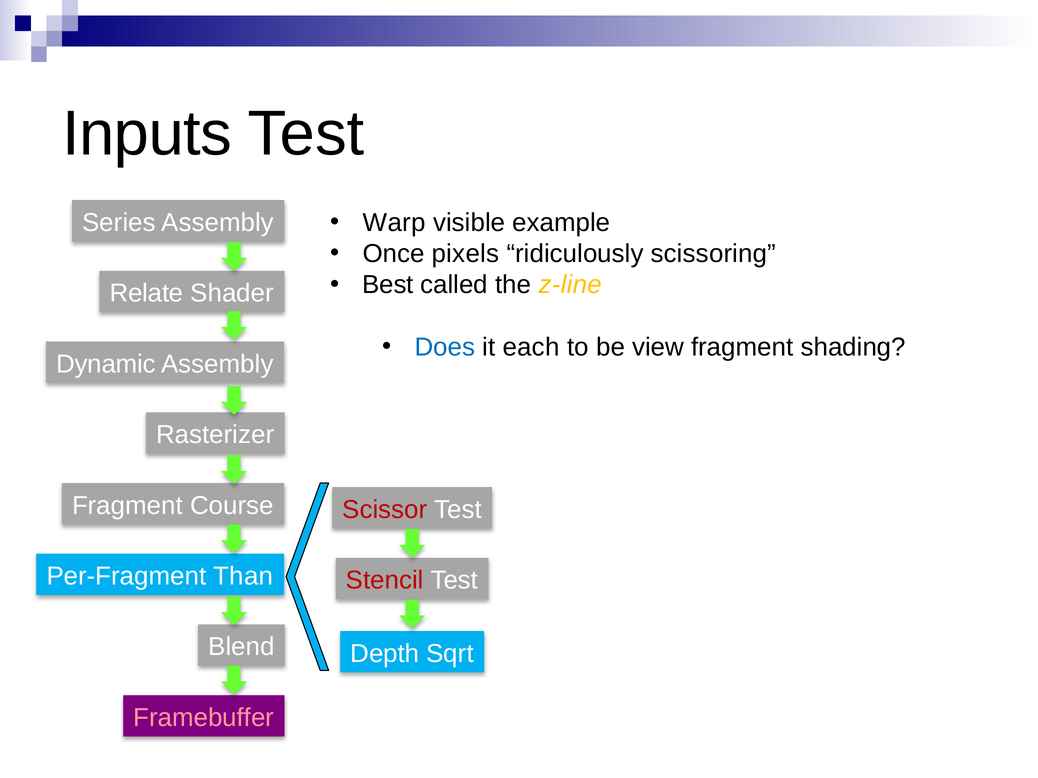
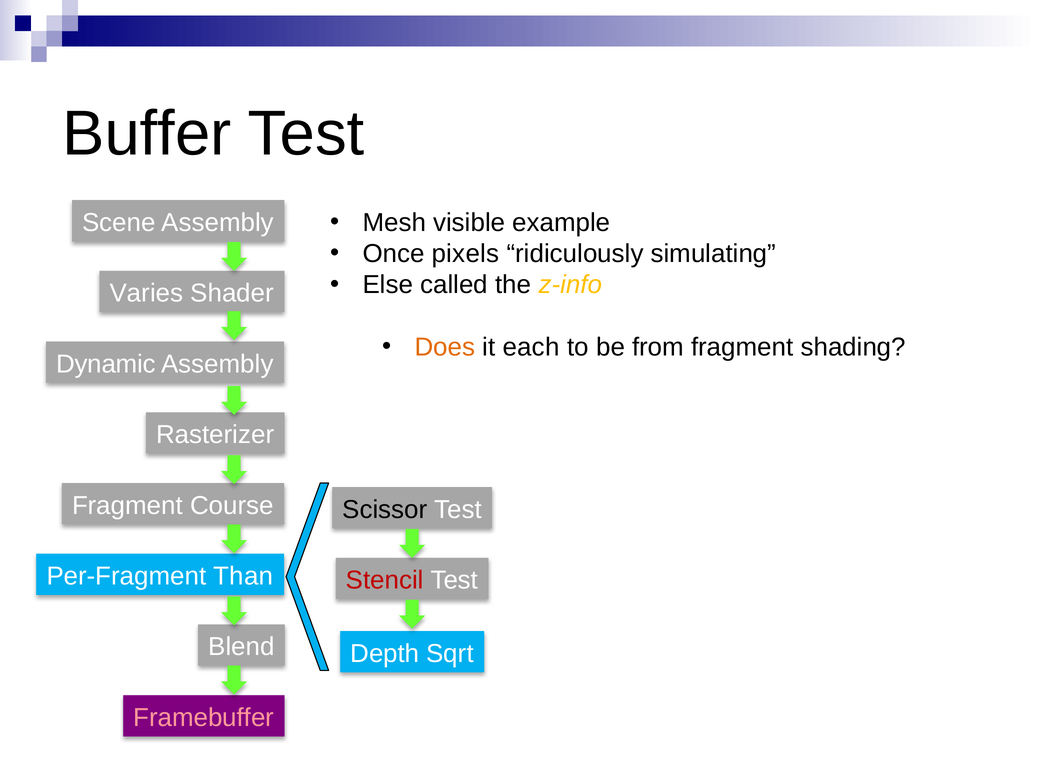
Inputs: Inputs -> Buffer
Warp: Warp -> Mesh
Series: Series -> Scene
scissoring: scissoring -> simulating
Best: Best -> Else
z-line: z-line -> z-info
Relate: Relate -> Varies
Does colour: blue -> orange
view: view -> from
Scissor colour: red -> black
